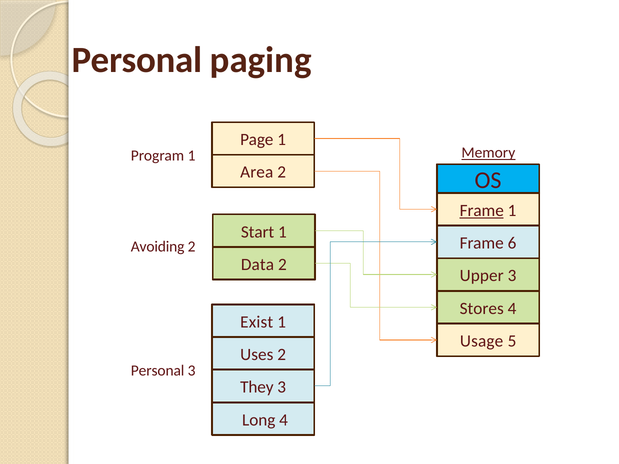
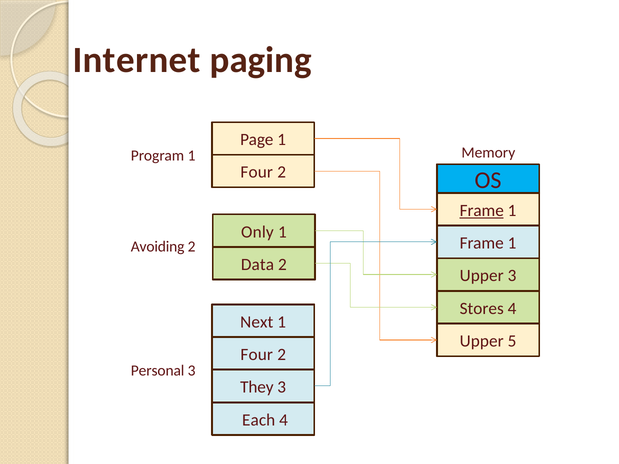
Personal at (137, 60): Personal -> Internet
Memory underline: present -> none
Area at (257, 172): Area -> Four
Start: Start -> Only
6 at (512, 243): 6 -> 1
Exist: Exist -> Next
Usage at (482, 341): Usage -> Upper
Uses at (257, 355): Uses -> Four
Long: Long -> Each
